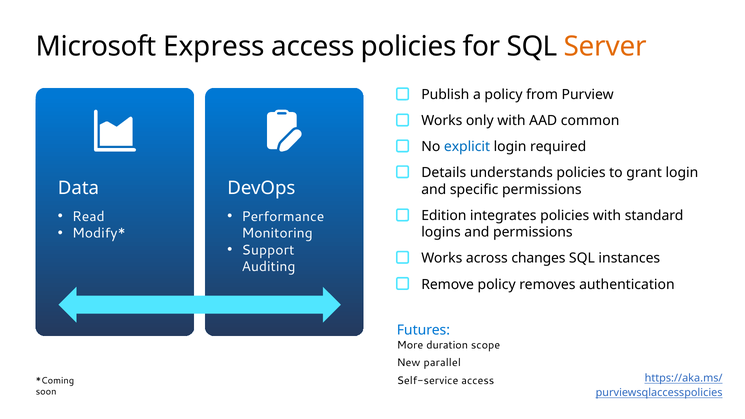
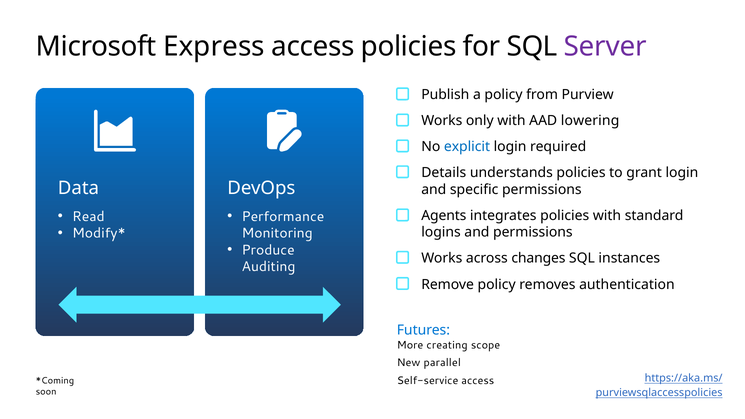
Server colour: orange -> purple
common: common -> lowering
Edition: Edition -> Agents
Support: Support -> Produce
duration: duration -> creating
